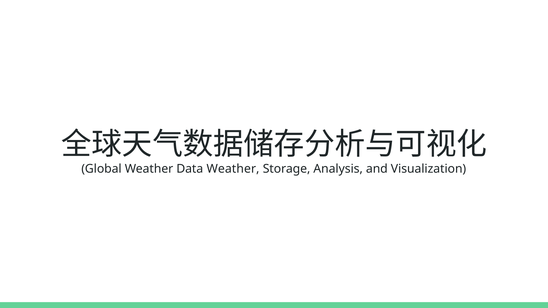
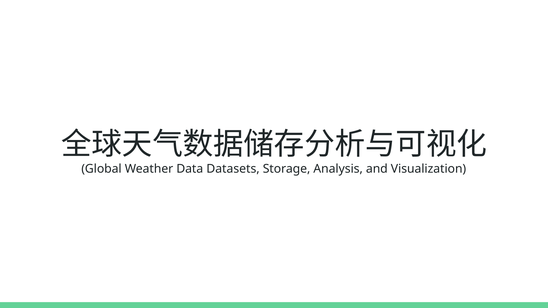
Data Weather: Weather -> Datasets
